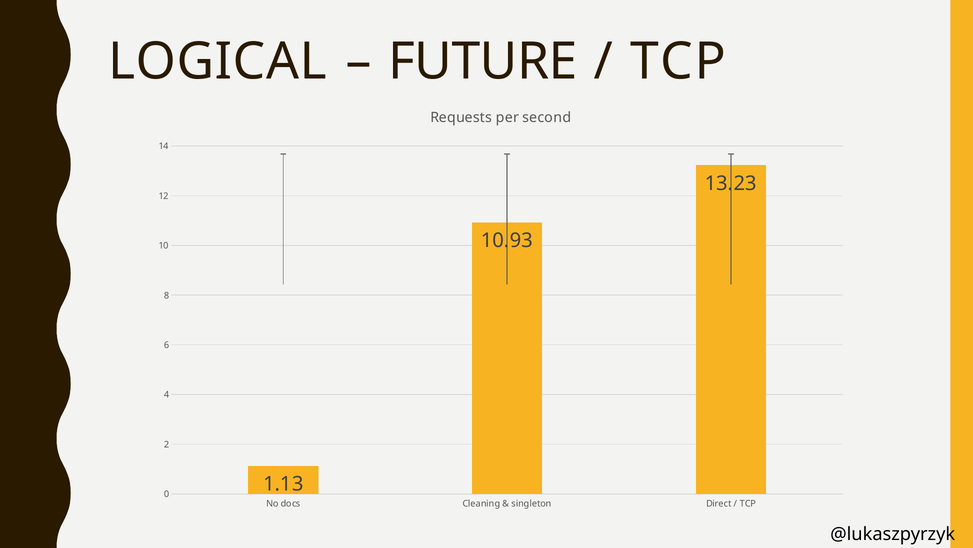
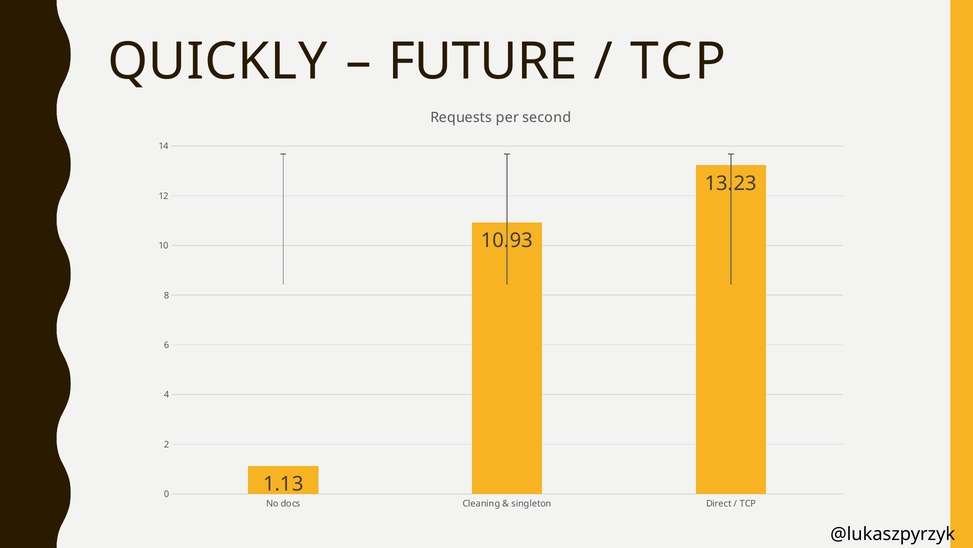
LOGICAL: LOGICAL -> QUICKLY
